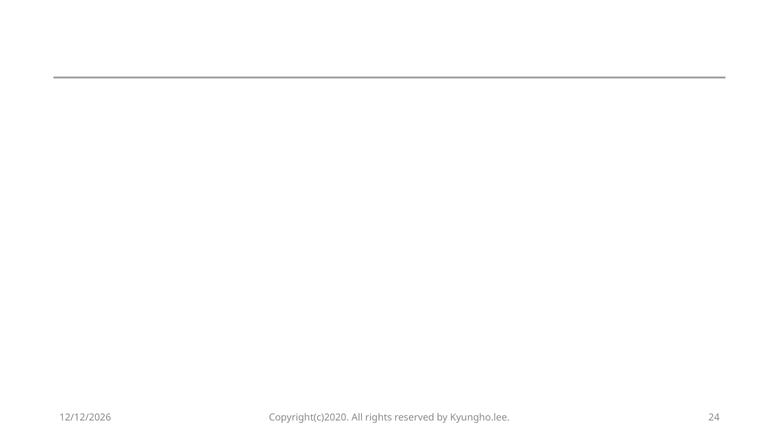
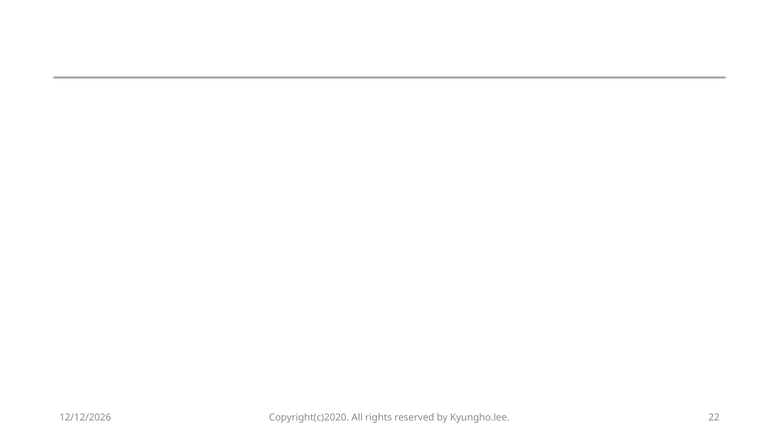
24: 24 -> 22
